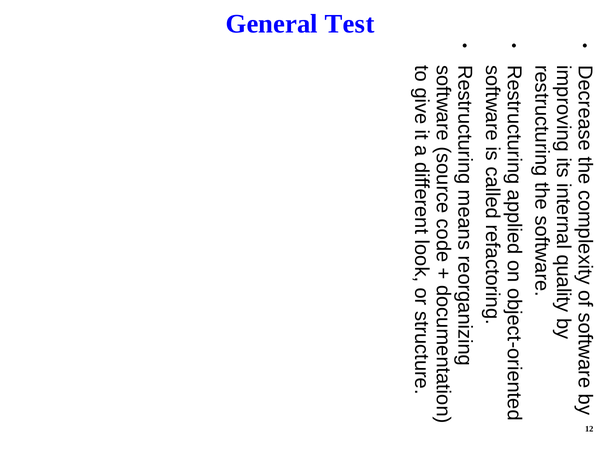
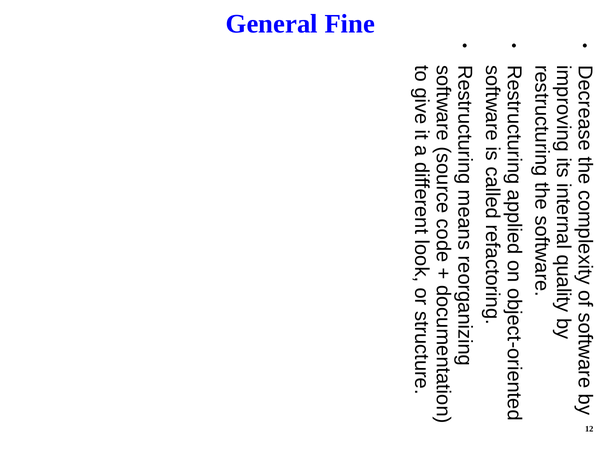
Test: Test -> Fine
